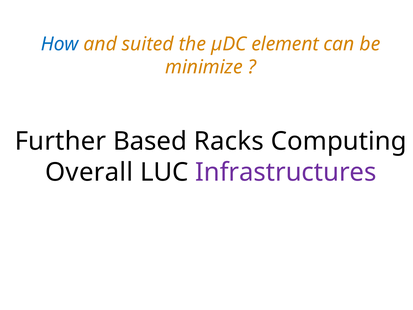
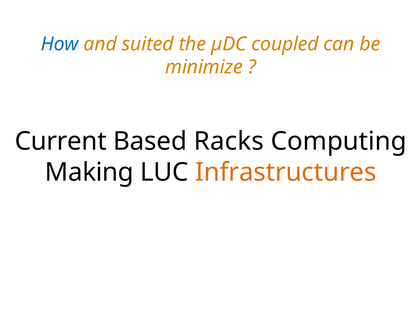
element: element -> coupled
Further: Further -> Current
Overall: Overall -> Making
Infrastructures colour: purple -> orange
